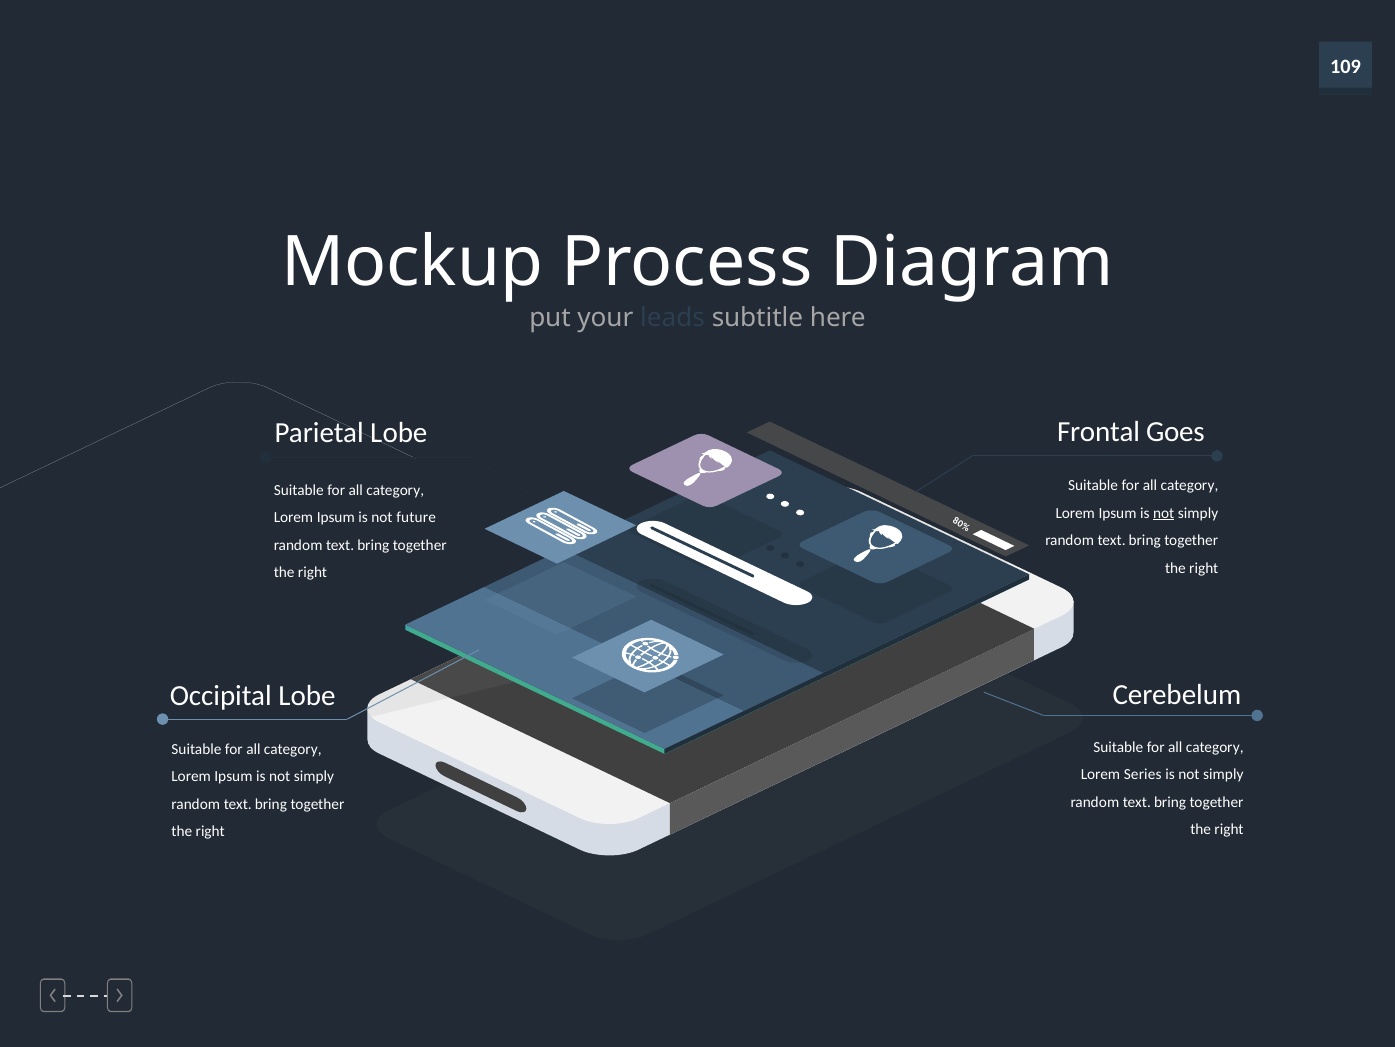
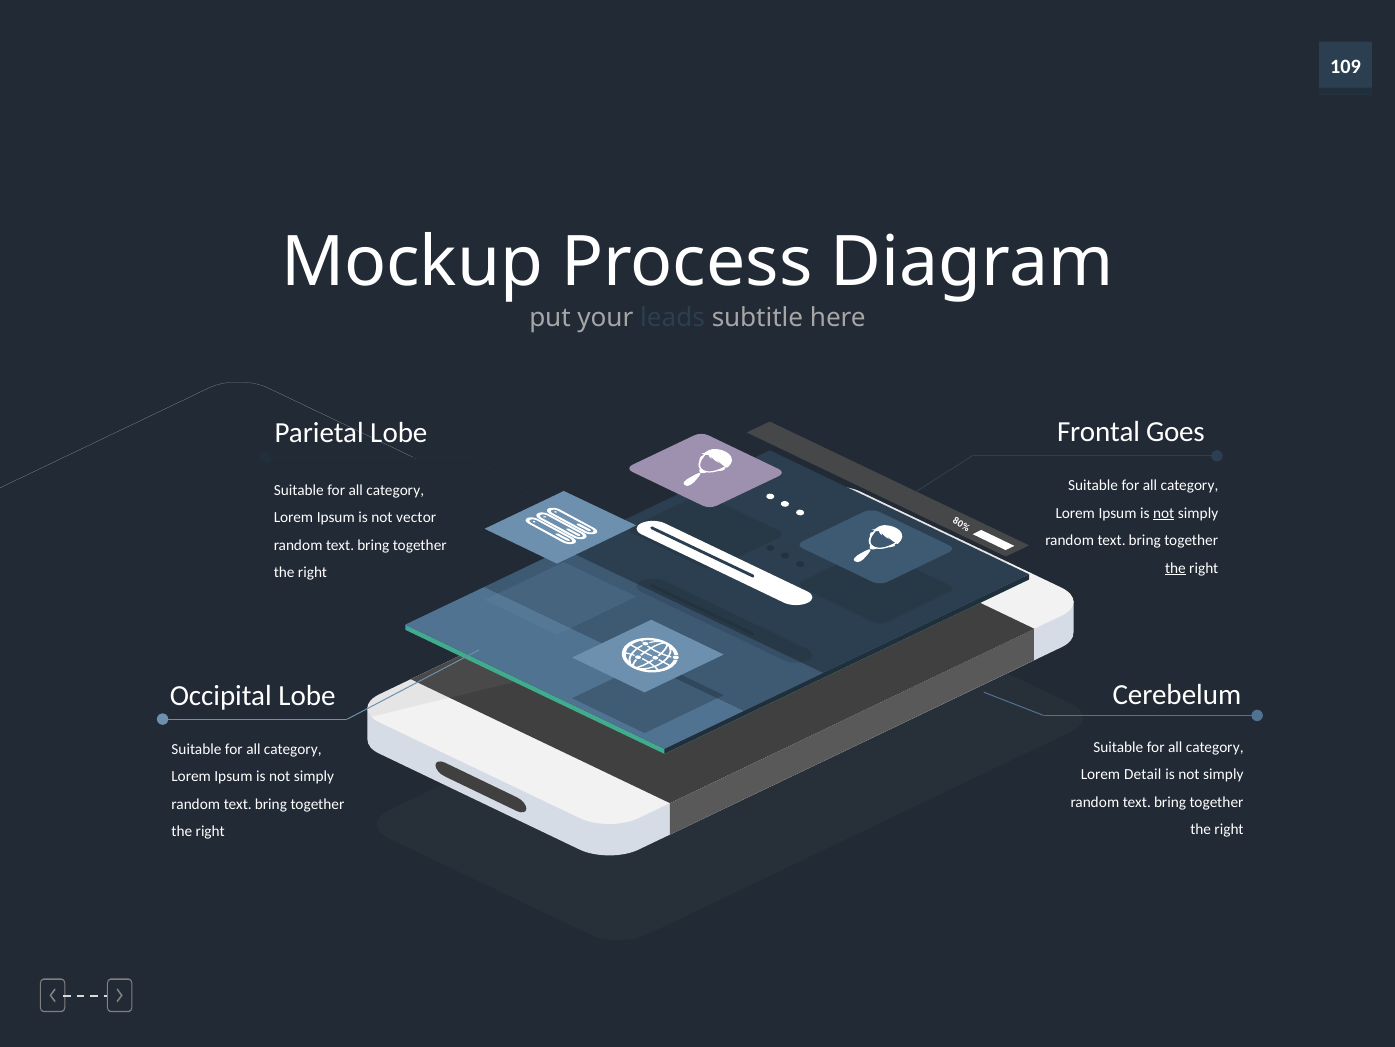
future: future -> vector
the at (1175, 568) underline: none -> present
Series: Series -> Detail
